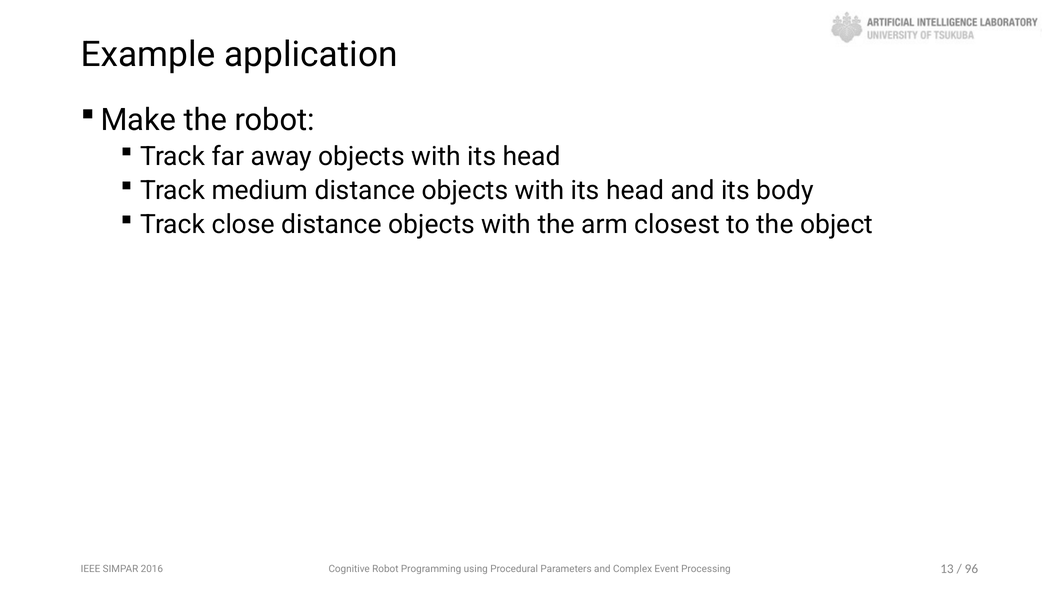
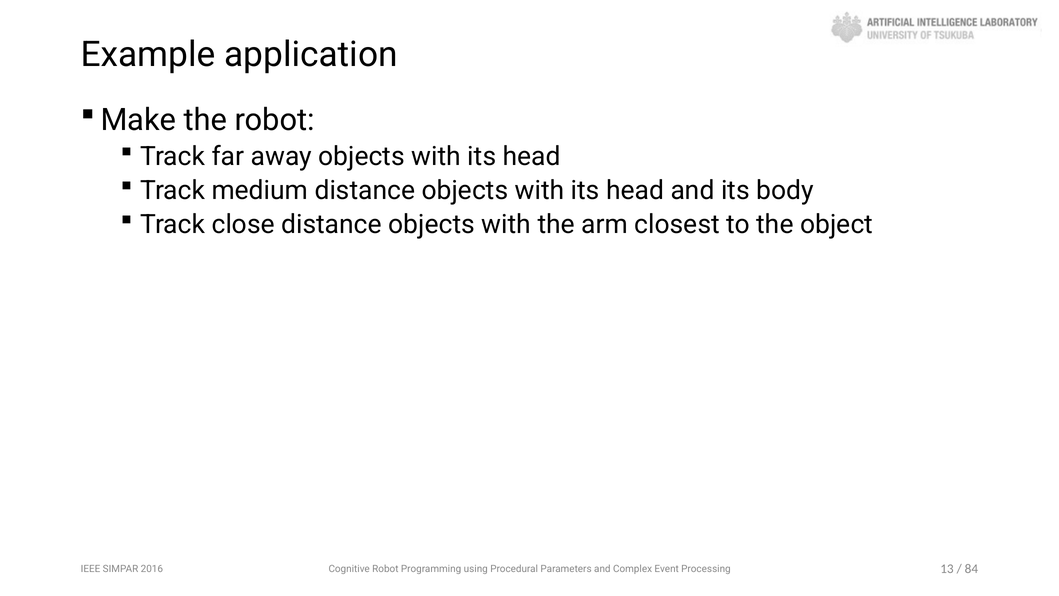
96: 96 -> 84
